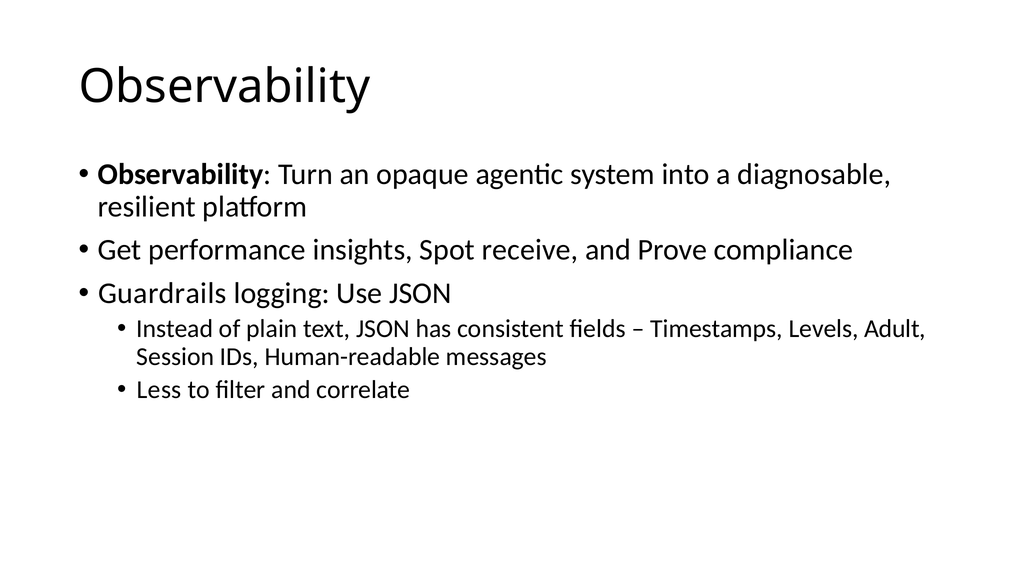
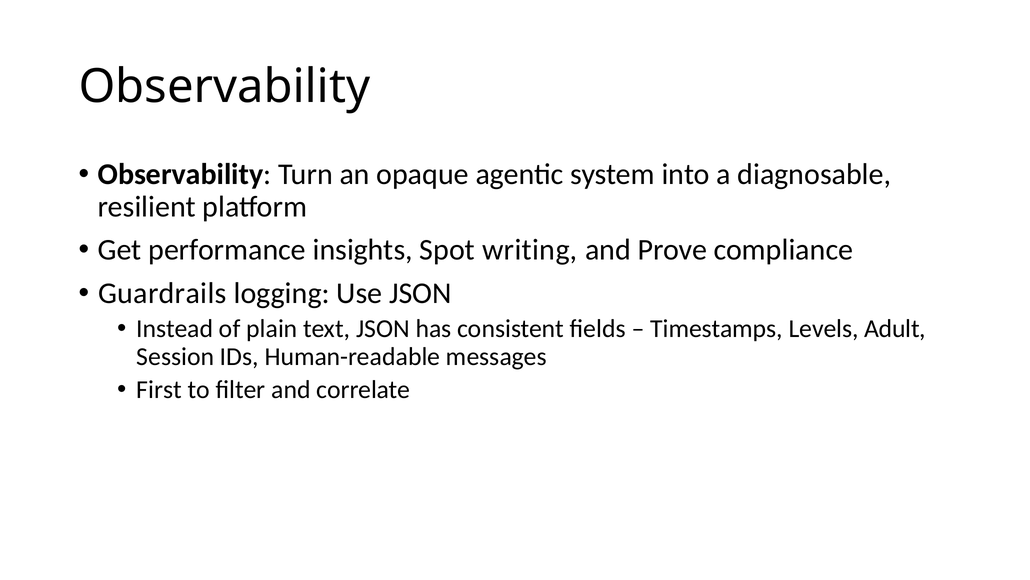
receive: receive -> writing
Less: Less -> First
